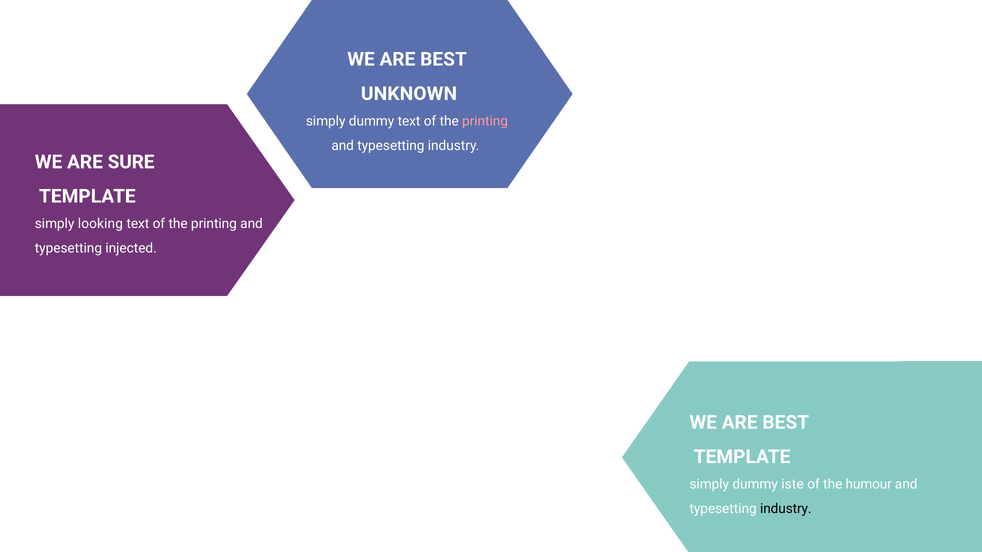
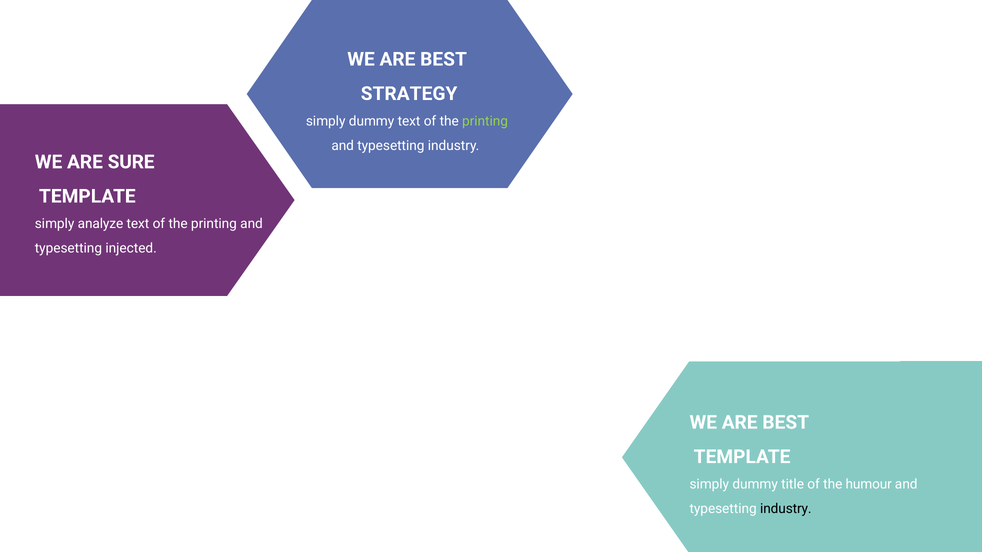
UNKNOWN: UNKNOWN -> STRATEGY
printing at (485, 121) colour: pink -> light green
looking: looking -> analyze
iste: iste -> title
